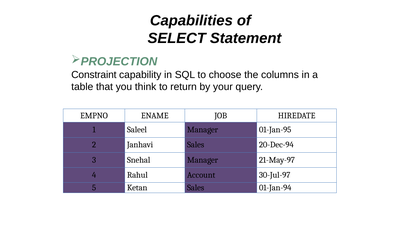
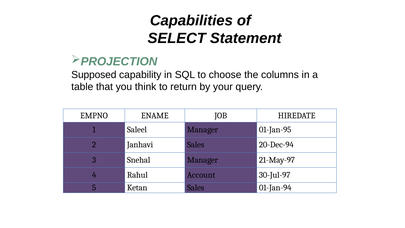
Constraint: Constraint -> Supposed
